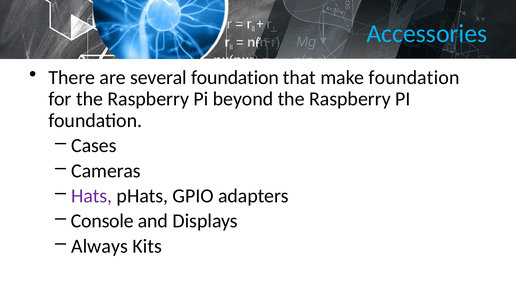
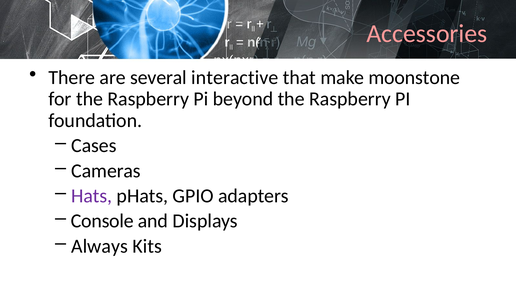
Accessories colour: light blue -> pink
several foundation: foundation -> interactive
make foundation: foundation -> moonstone
